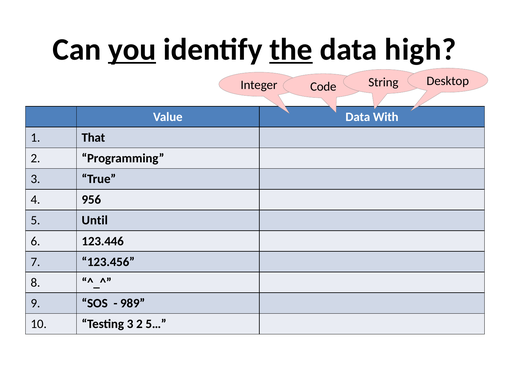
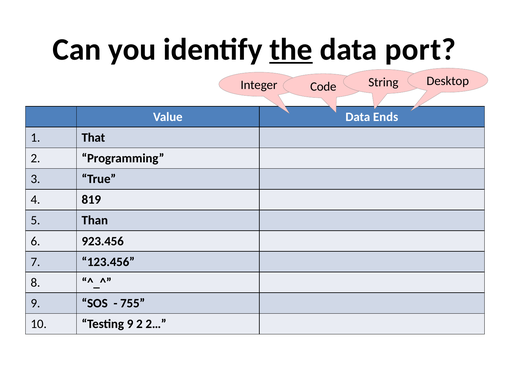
you underline: present -> none
high: high -> port
With: With -> Ends
956: 956 -> 819
Until: Until -> Than
123.446: 123.446 -> 923.456
989: 989 -> 755
Testing 3: 3 -> 9
5…: 5… -> 2…
